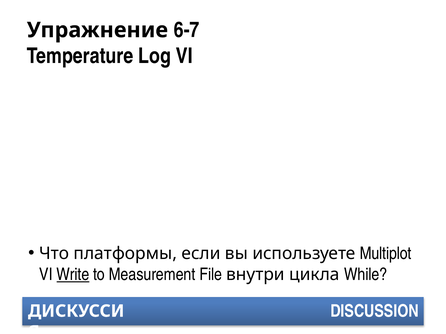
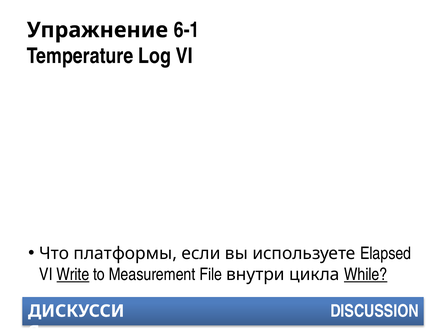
6-7: 6-7 -> 6-1
Multiplot: Multiplot -> Elapsed
While underline: none -> present
